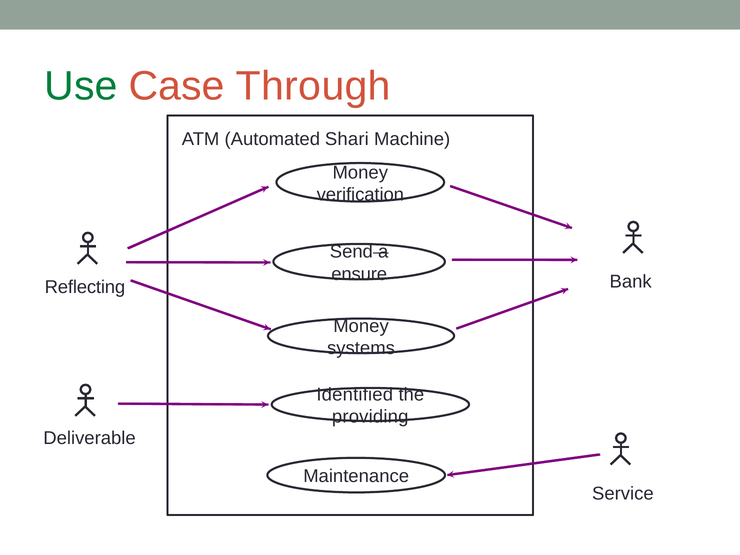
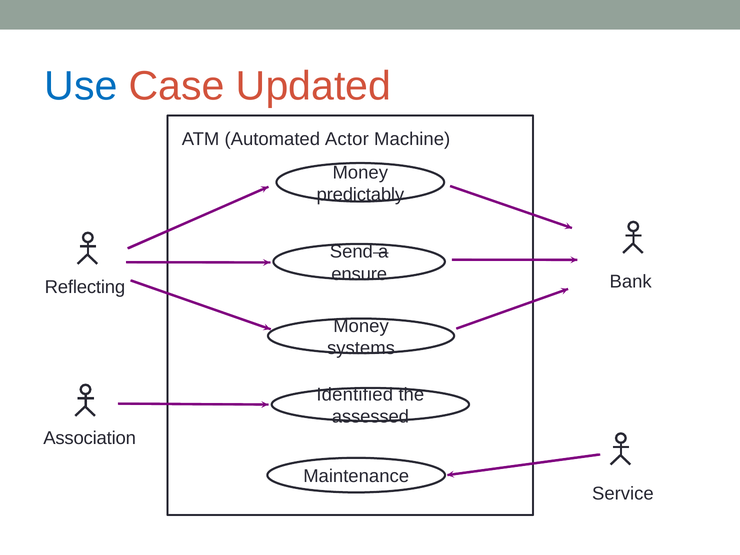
Use colour: green -> blue
Through: Through -> Updated
Shari: Shari -> Actor
verification: verification -> predictably
providing: providing -> assessed
Deliverable: Deliverable -> Association
